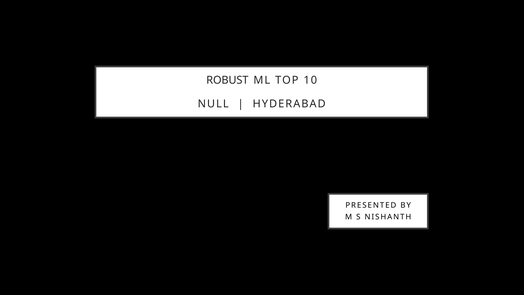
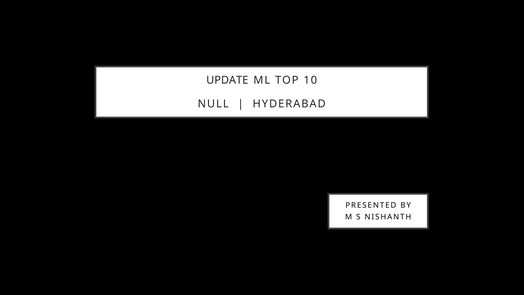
ROBUST: ROBUST -> UPDATE
